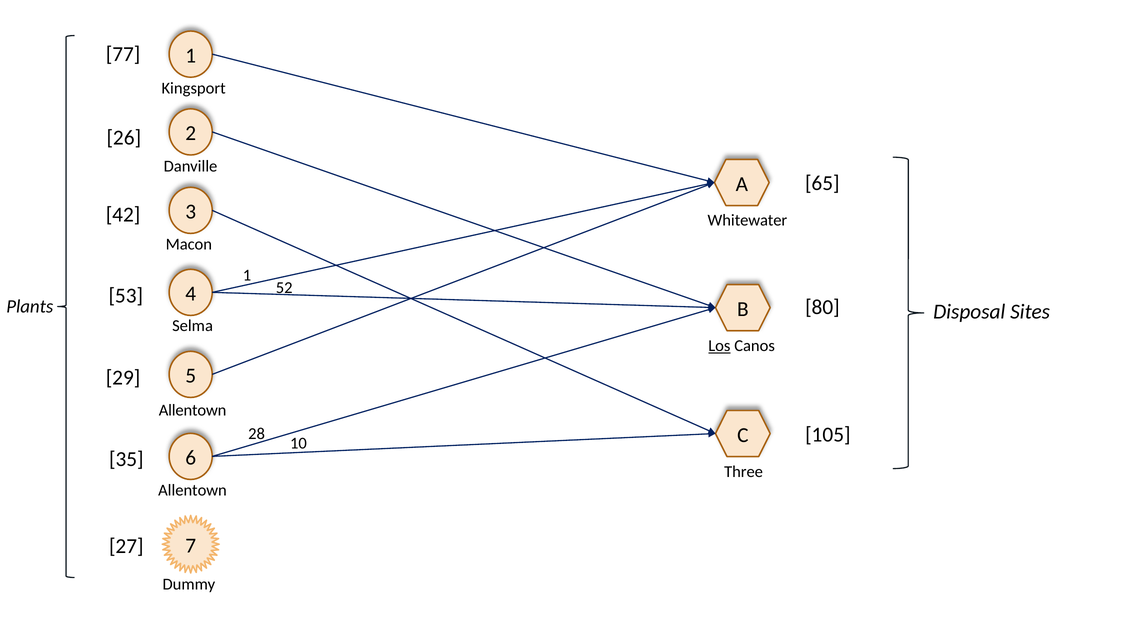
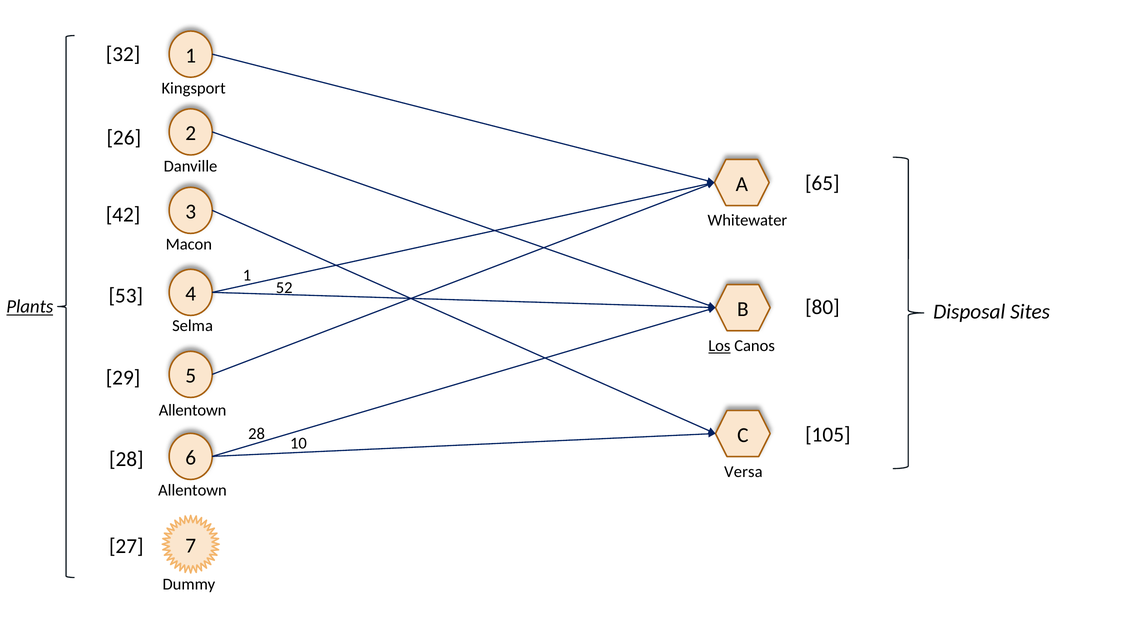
77: 77 -> 32
Plants underline: none -> present
35 at (126, 459): 35 -> 28
Three: Three -> Versa
